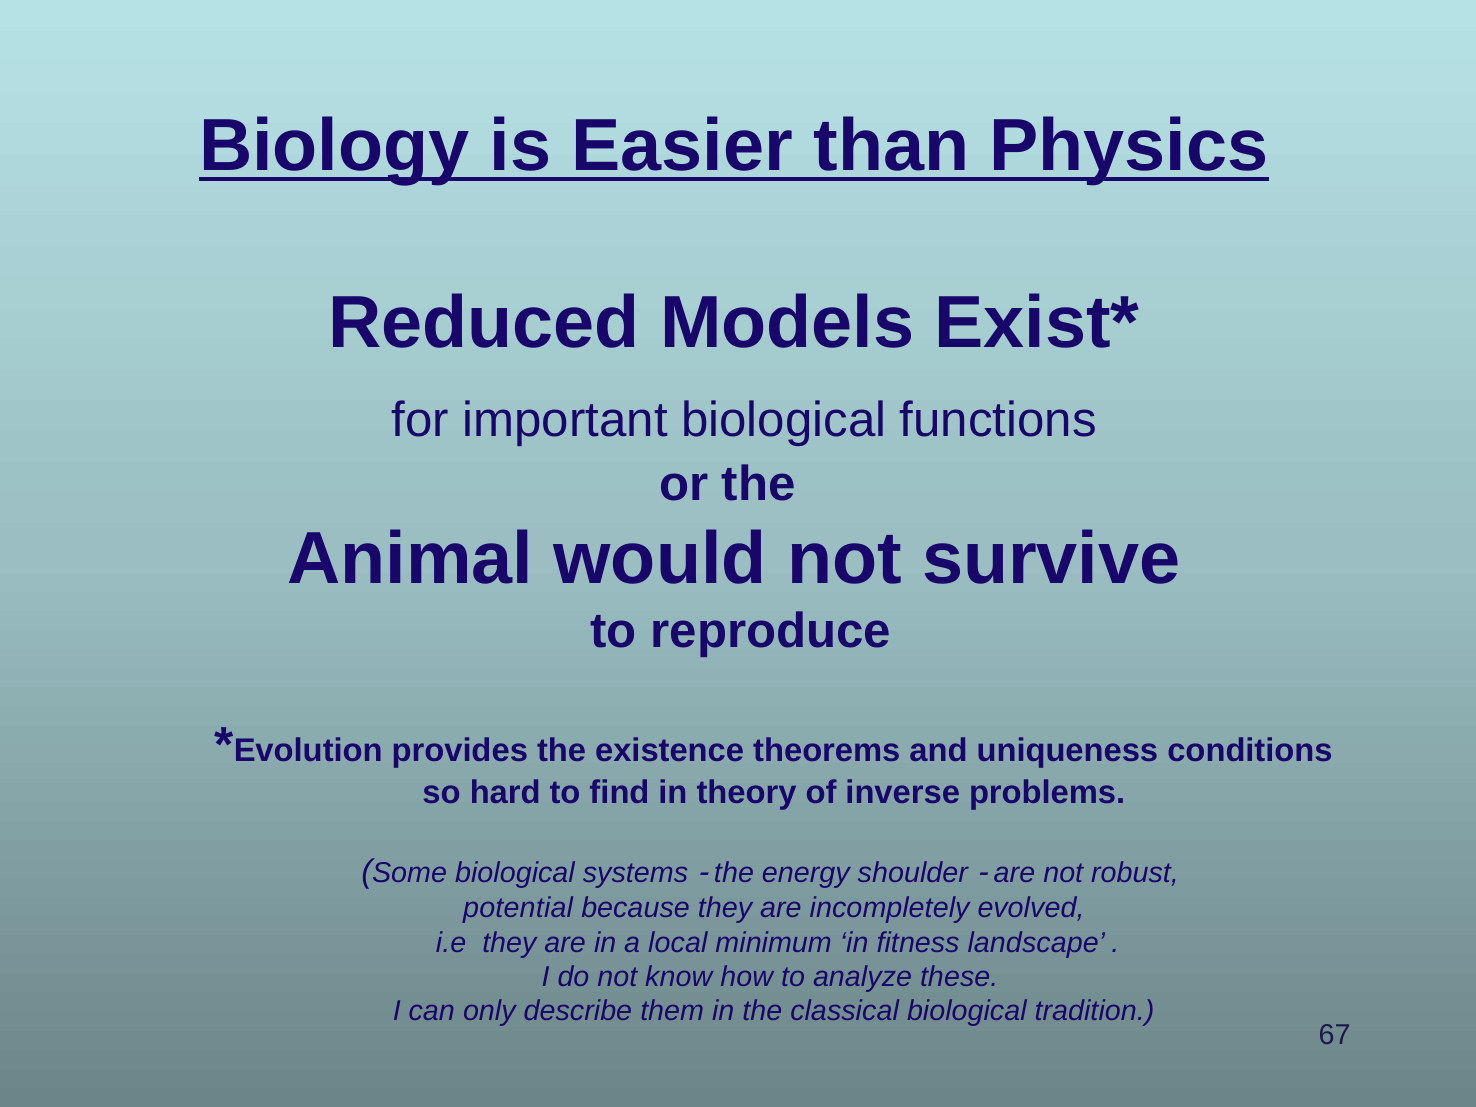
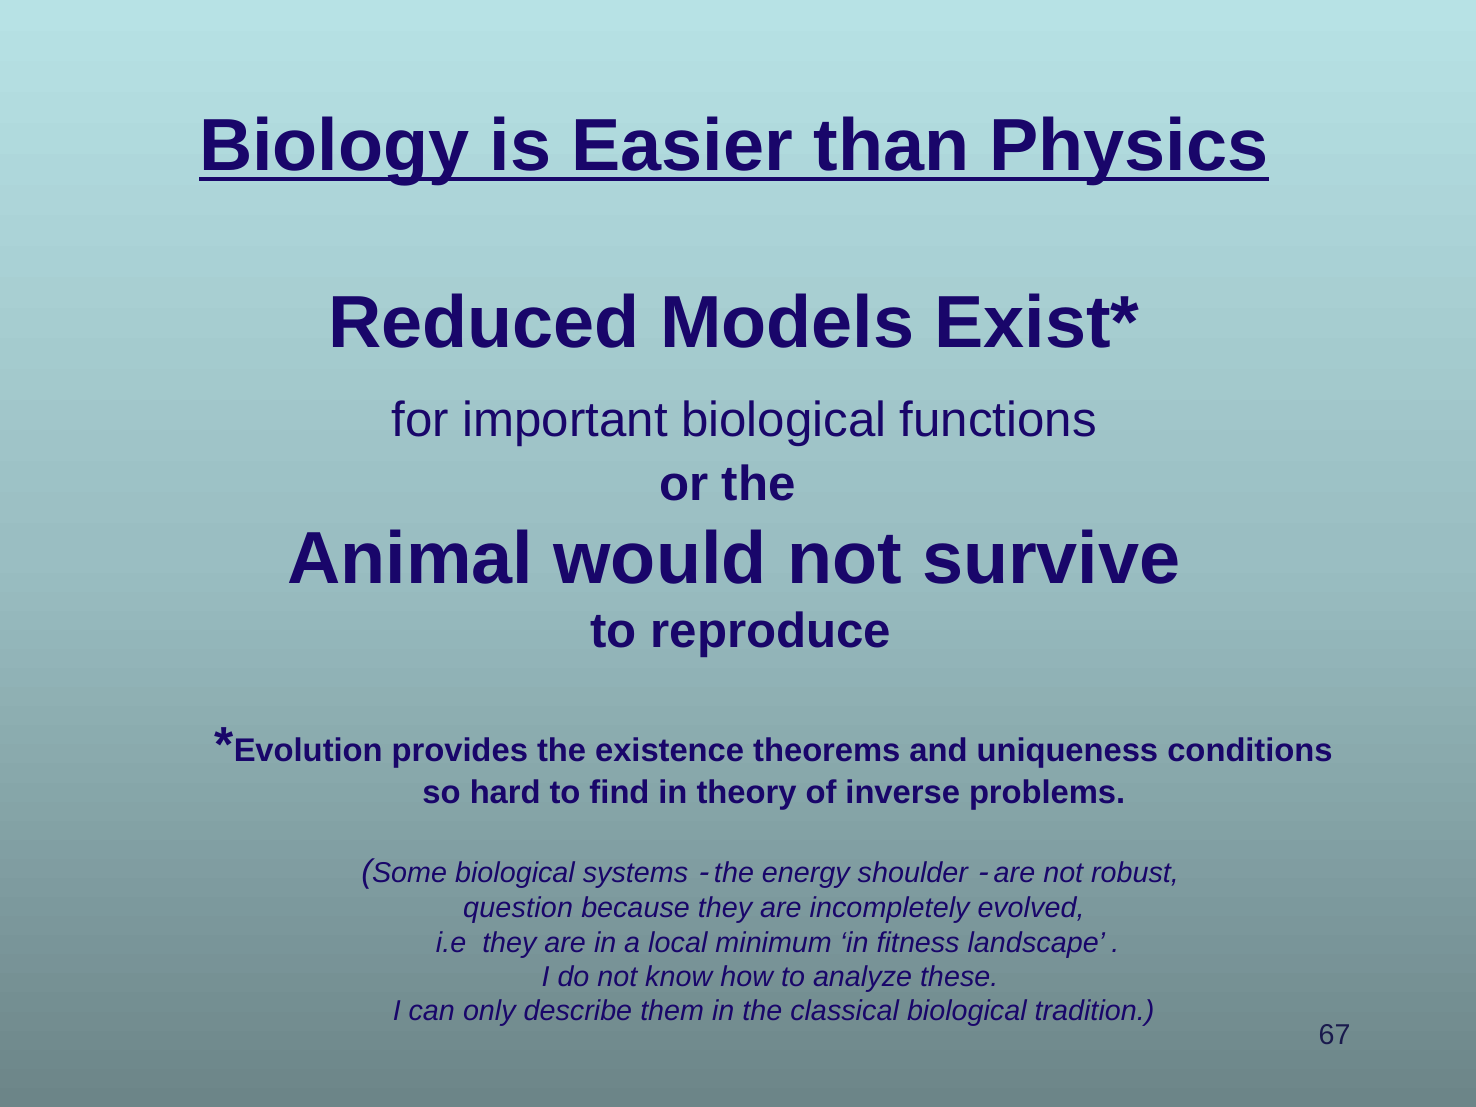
potential: potential -> question
